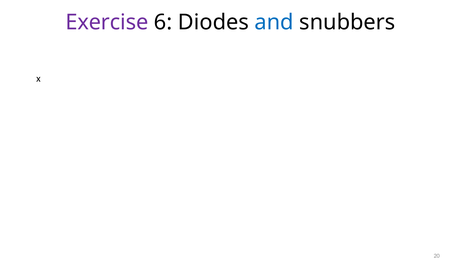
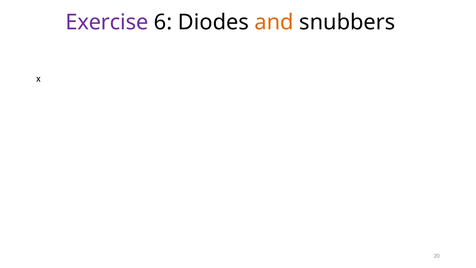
and colour: blue -> orange
